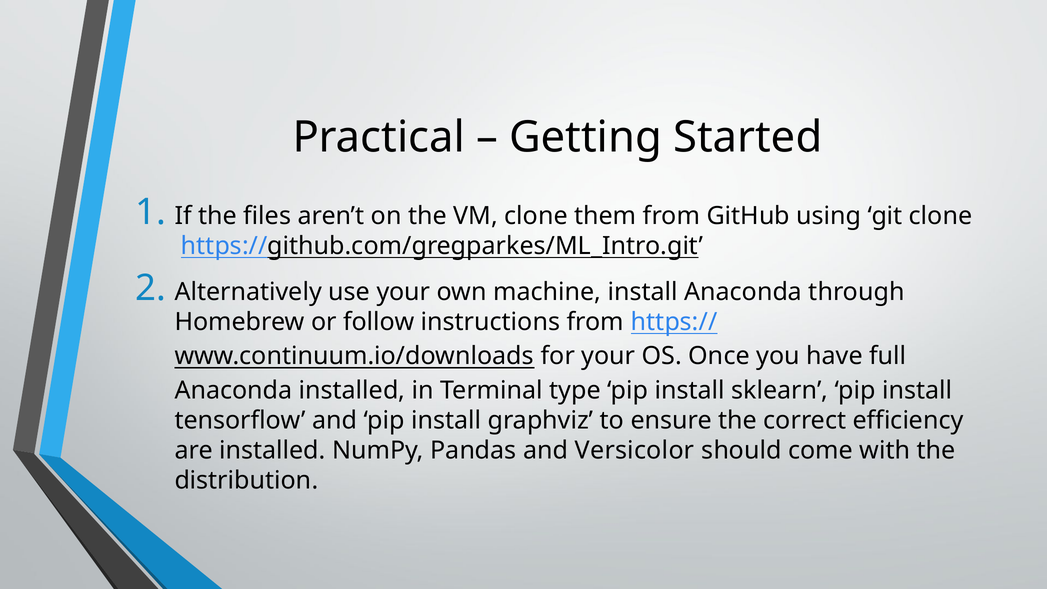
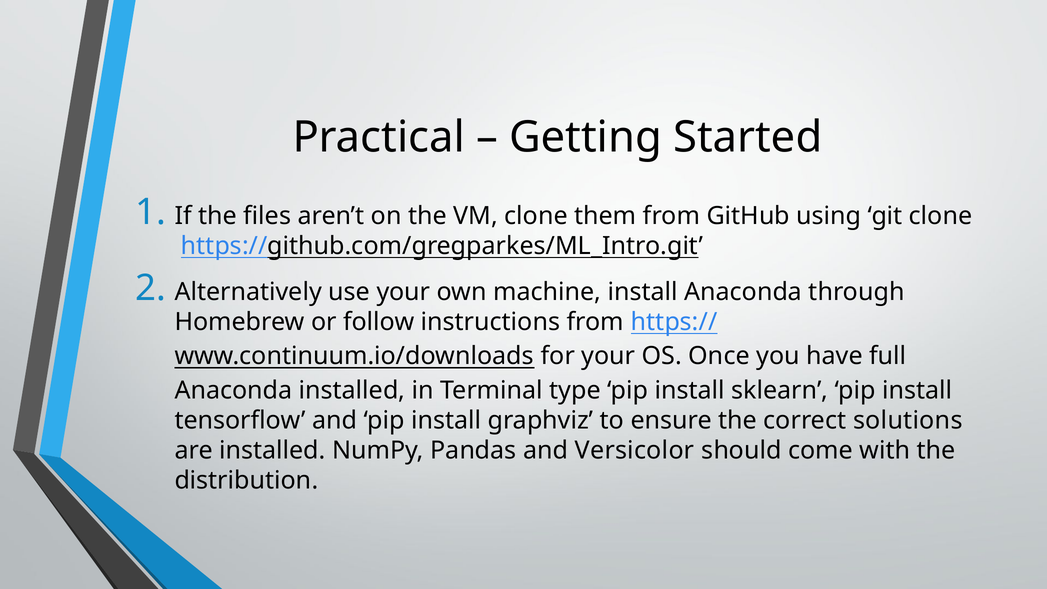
efficiency: efficiency -> solutions
